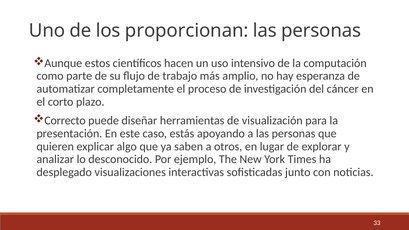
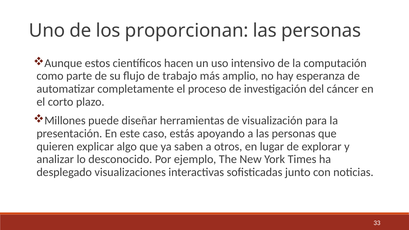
Correcto: Correcto -> Millones
